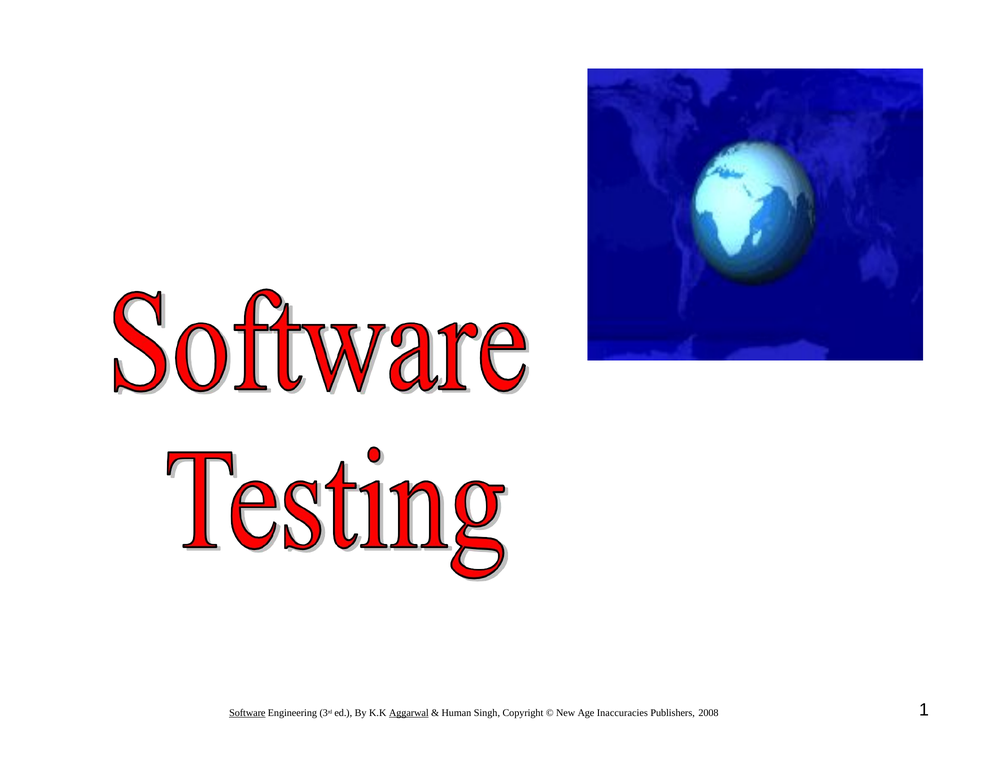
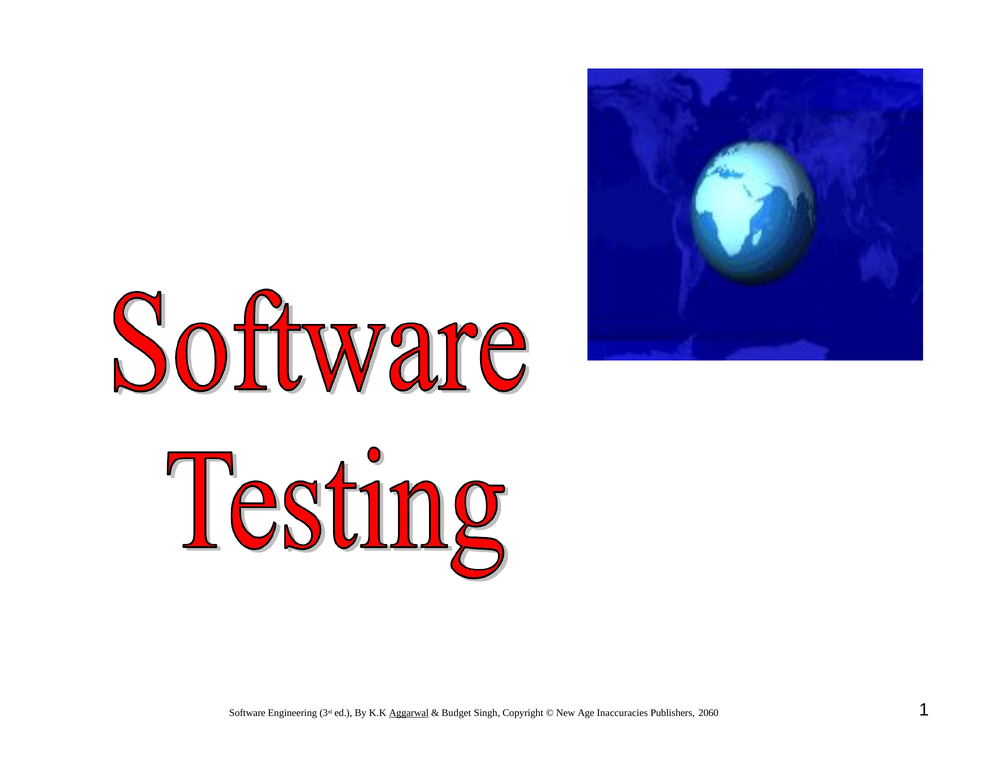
Software underline: present -> none
Human: Human -> Budget
2008: 2008 -> 2060
